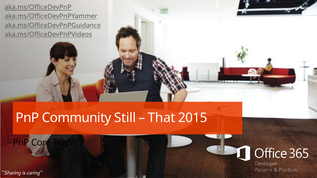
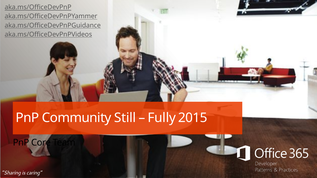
That: That -> Fully
